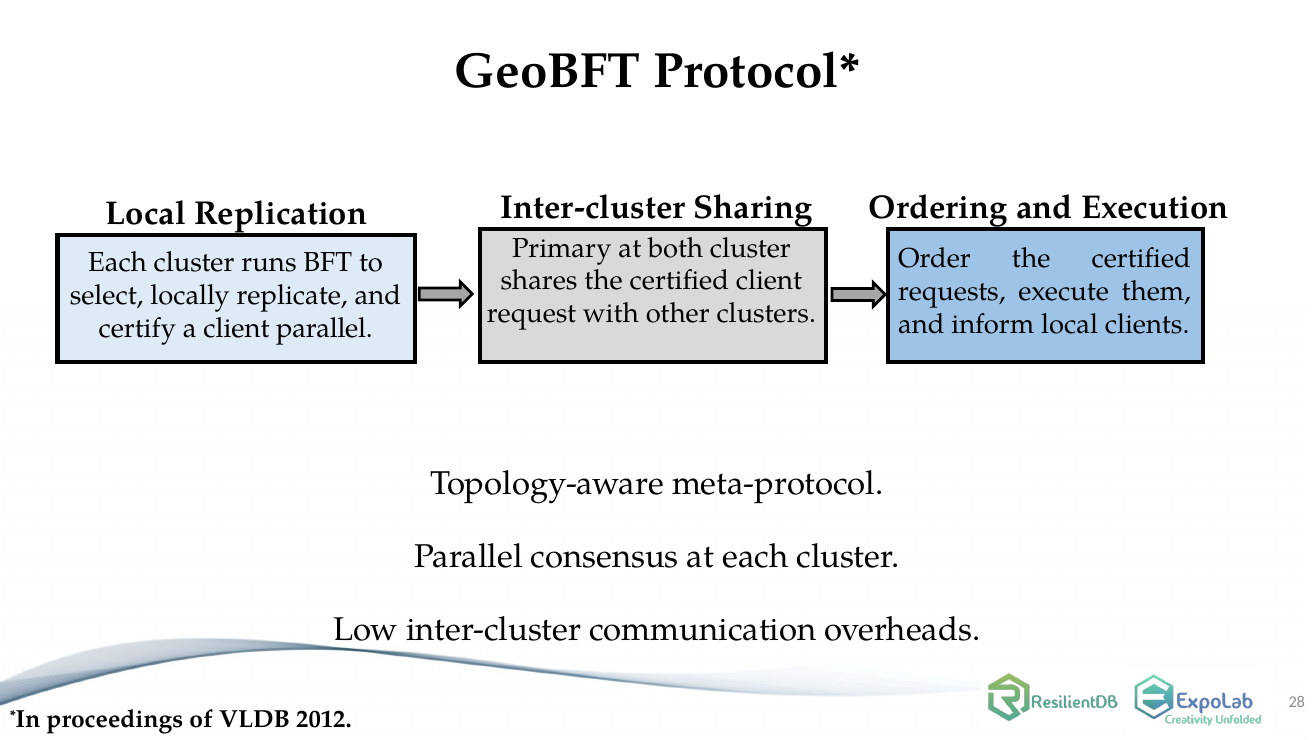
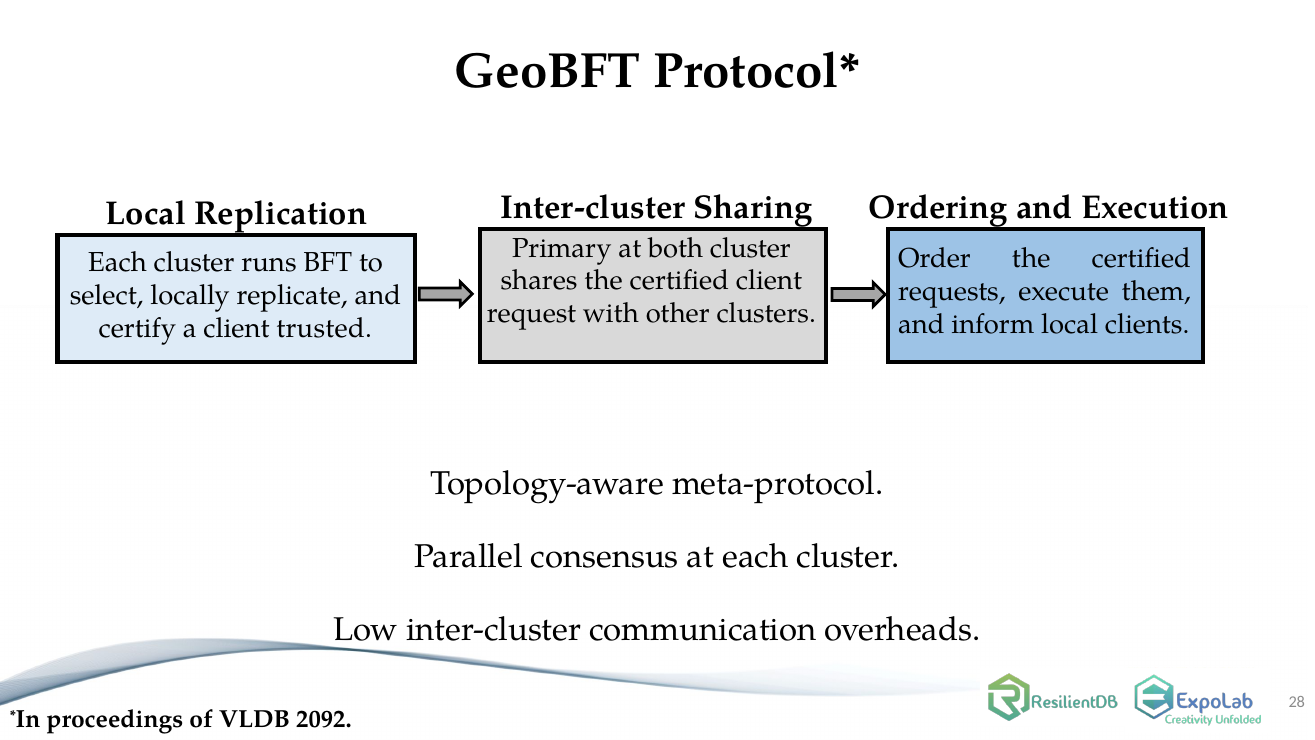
client parallel: parallel -> trusted
2012: 2012 -> 2092
